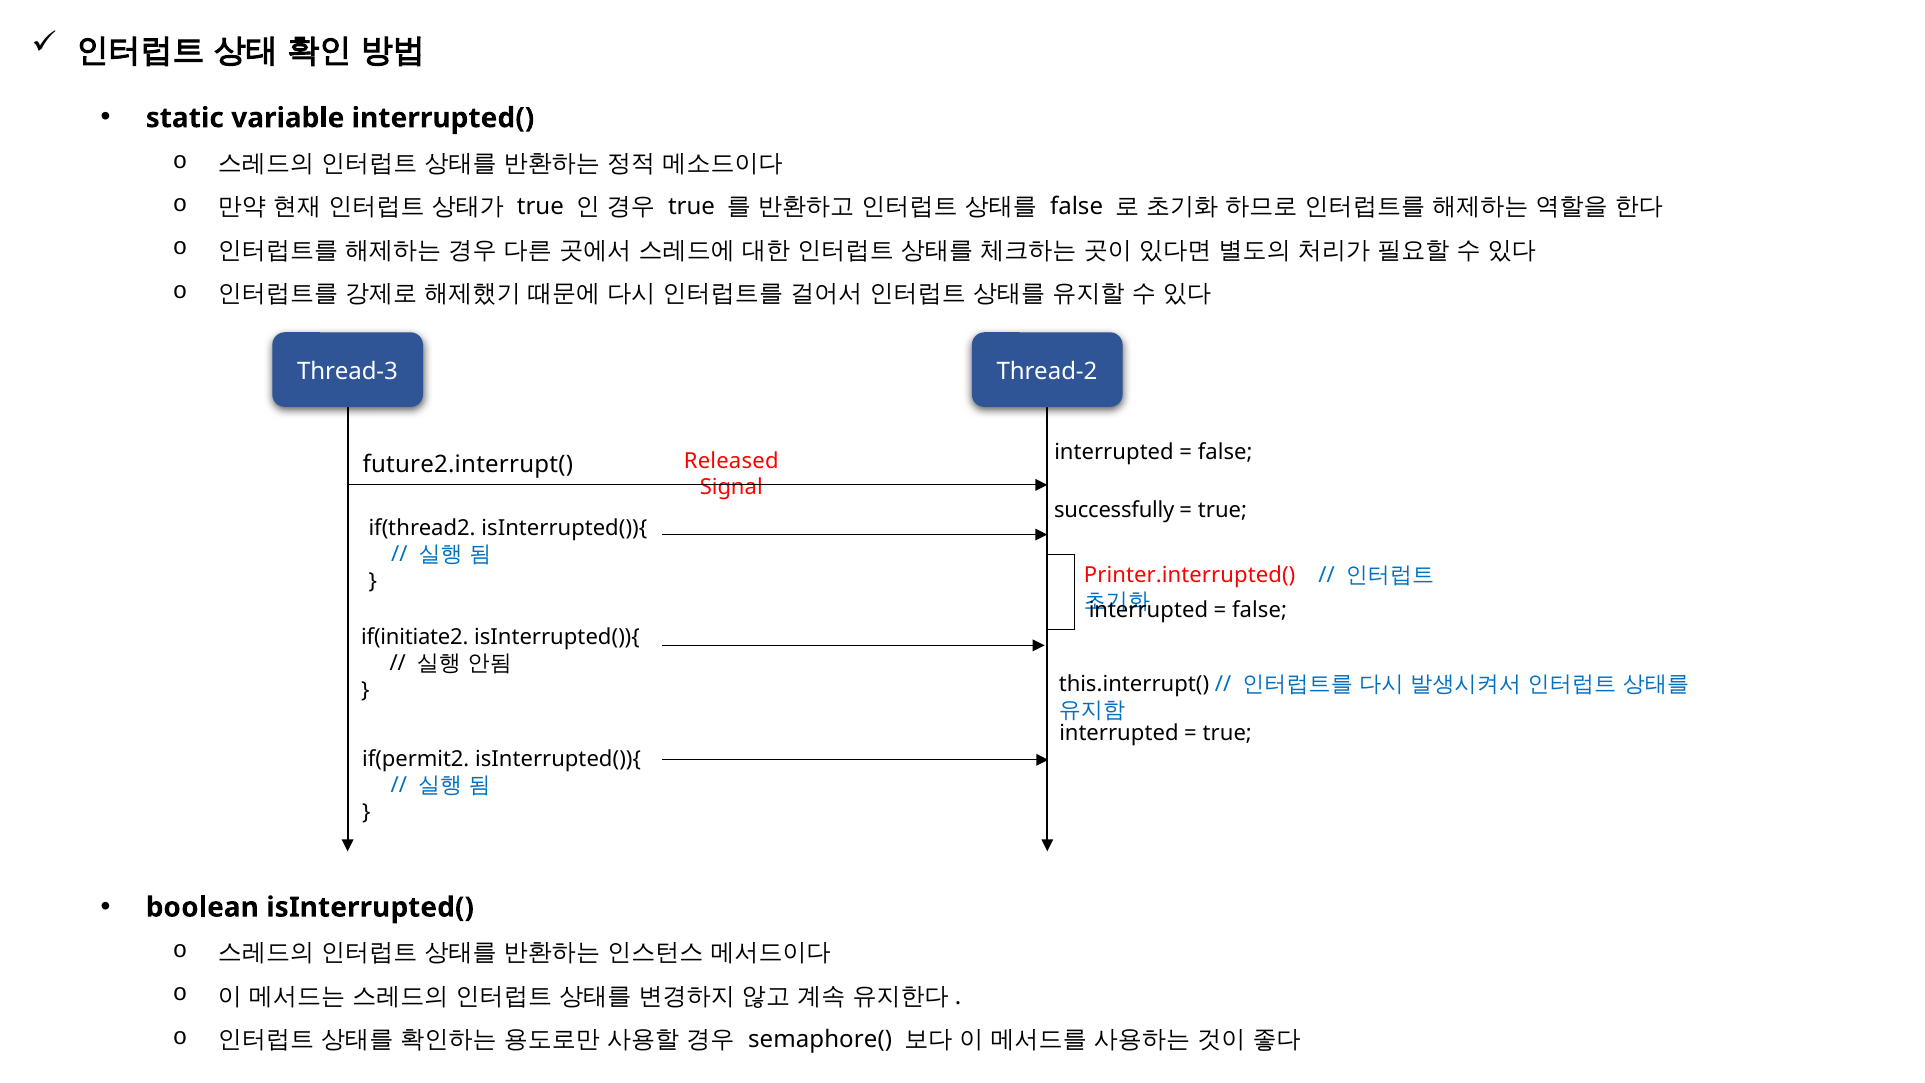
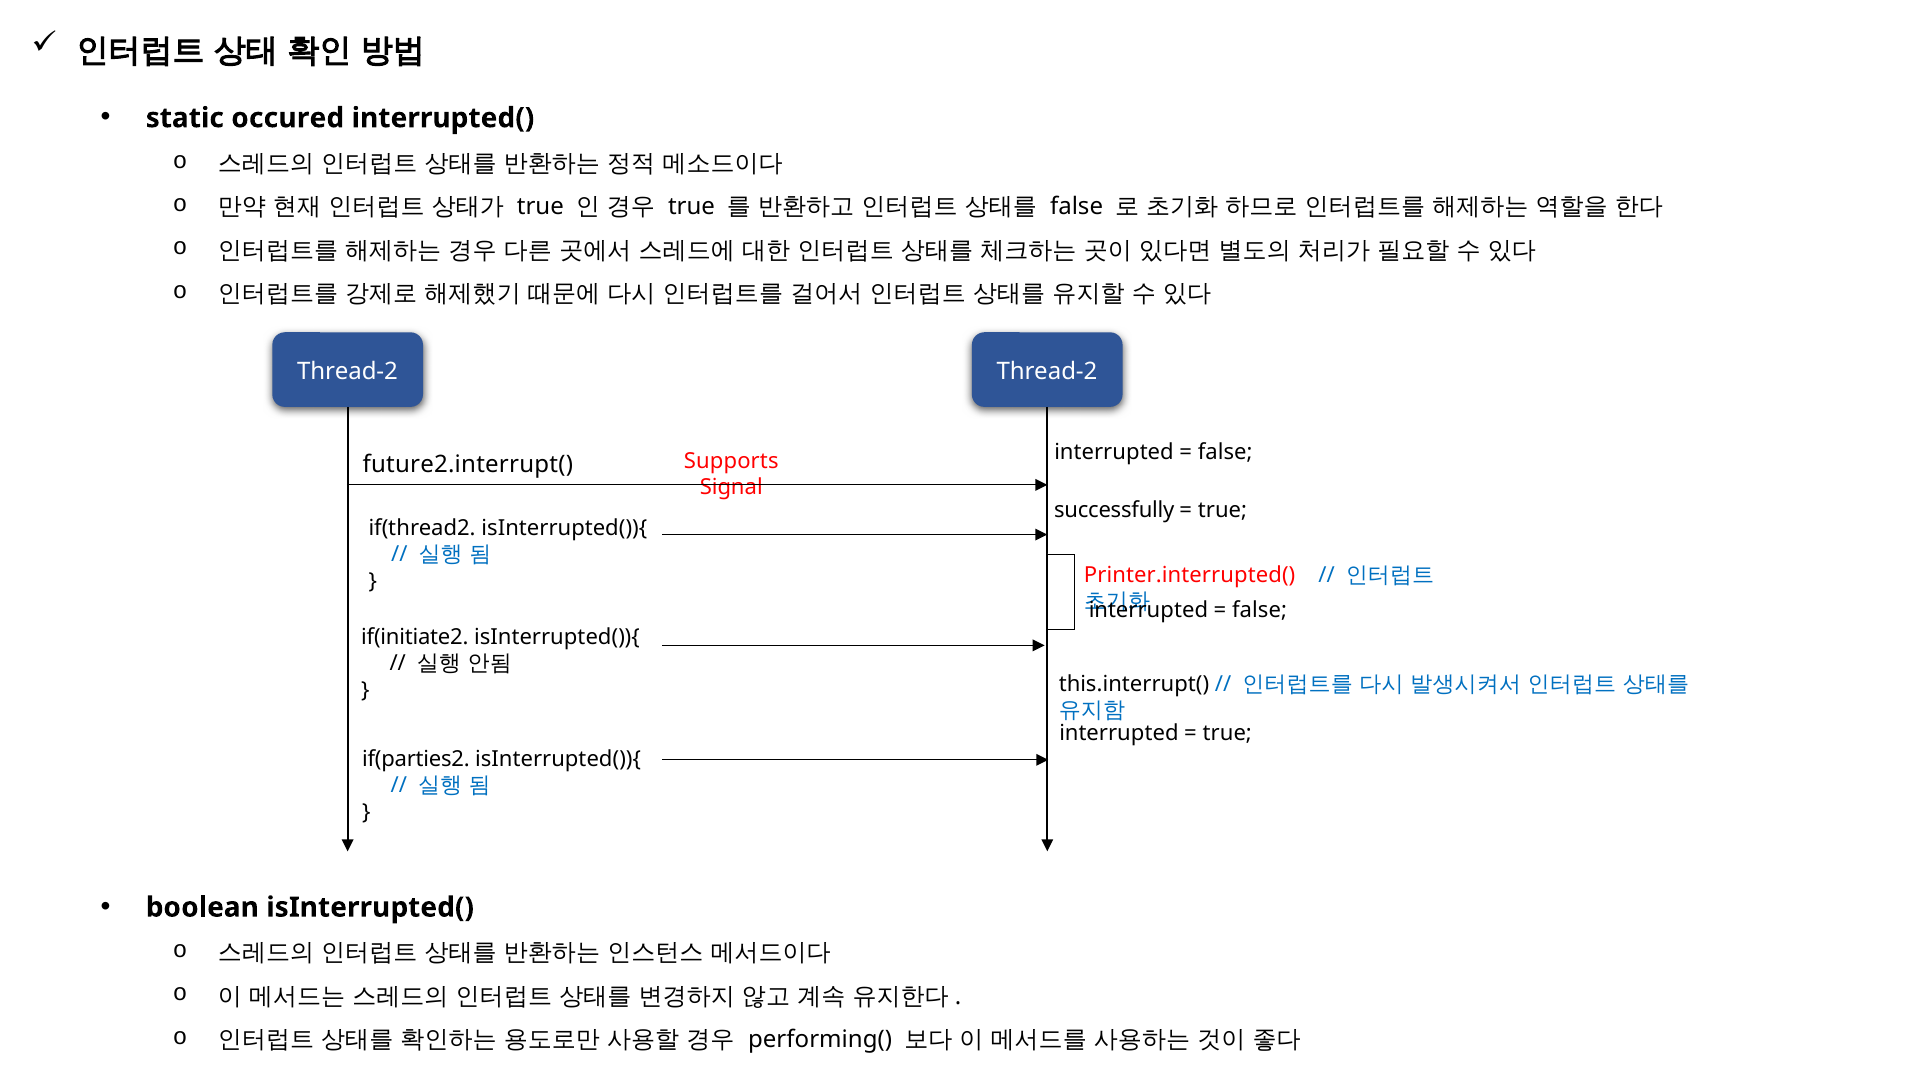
variable: variable -> occured
Thread-3 at (347, 371): Thread-3 -> Thread-2
Released: Released -> Supports
if(permit2: if(permit2 -> if(parties2
semaphore(: semaphore( -> performing(
